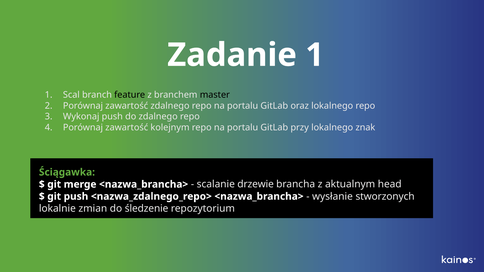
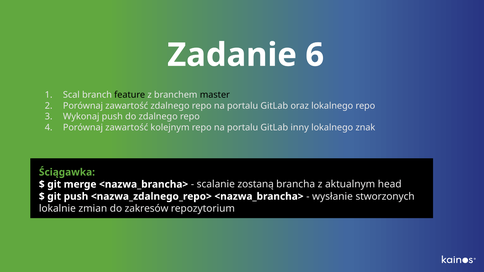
Zadanie 1: 1 -> 6
przy: przy -> inny
drzewie: drzewie -> zostaną
śledzenie: śledzenie -> zakresów
